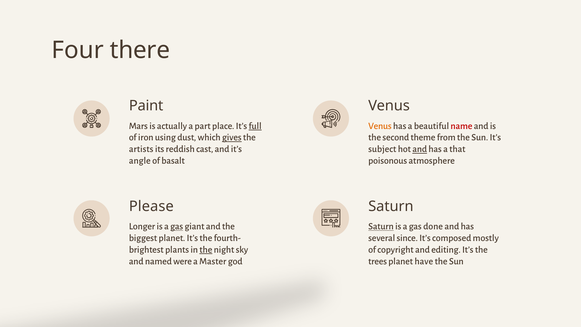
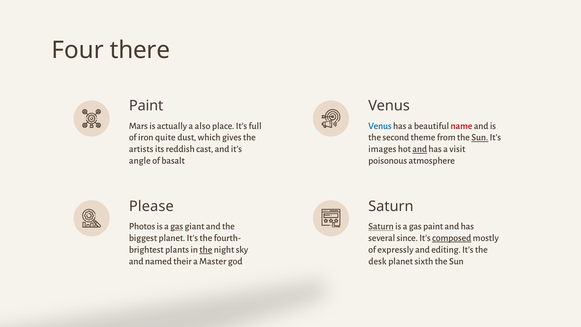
part: part -> also
full underline: present -> none
Venus at (380, 126) colour: orange -> blue
using: using -> quite
gives underline: present -> none
Sun at (480, 137) underline: none -> present
subject: subject -> images
that: that -> visit
Longer: Longer -> Photos
gas done: done -> paint
composed underline: none -> present
copyright: copyright -> expressly
were: were -> their
trees: trees -> desk
have: have -> sixth
